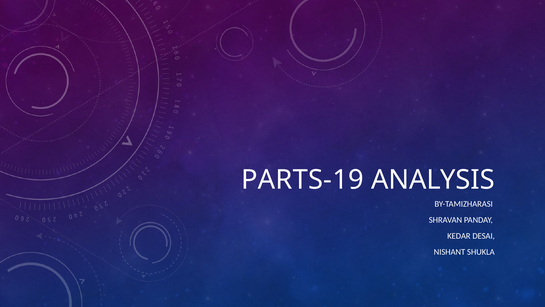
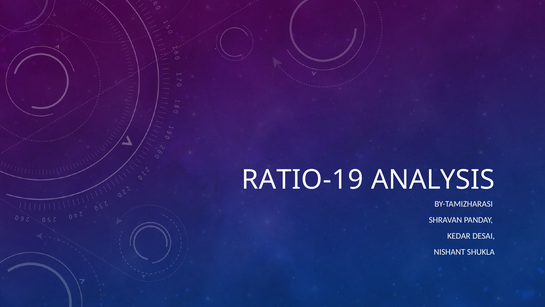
PARTS-19: PARTS-19 -> RATIO-19
